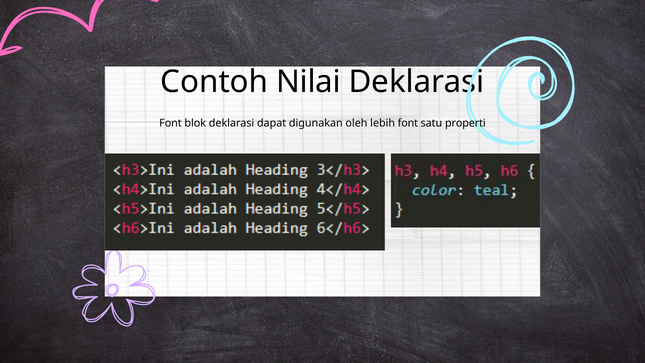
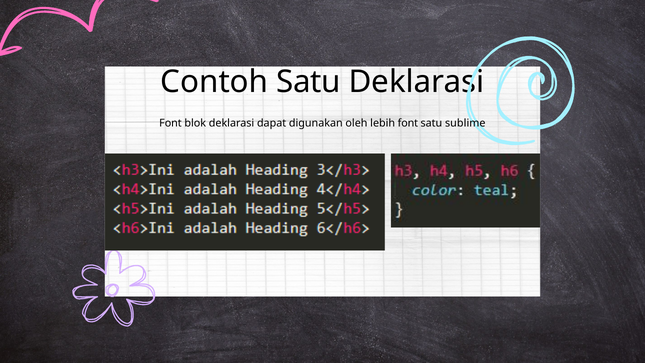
Contoh Nilai: Nilai -> Satu
properti: properti -> sublime
